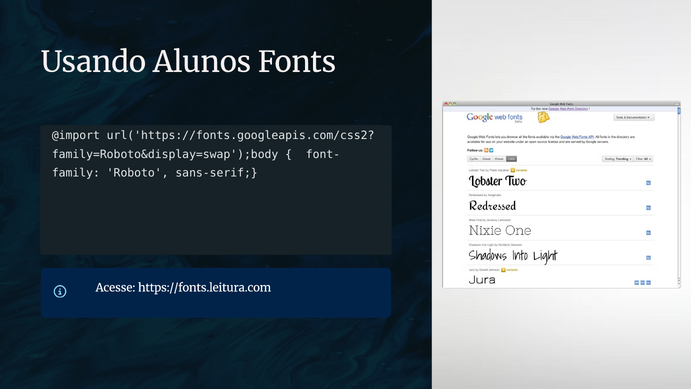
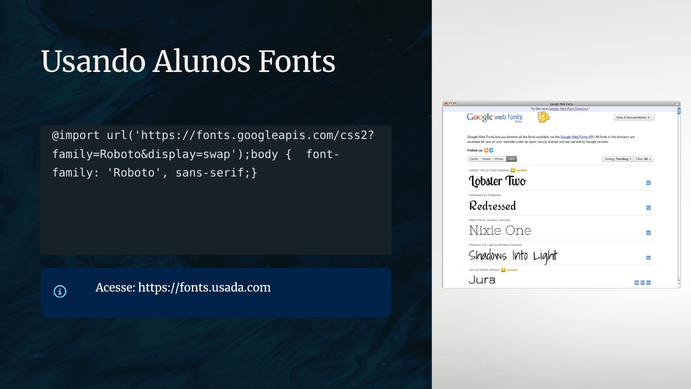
https://fonts.leitura.com: https://fonts.leitura.com -> https://fonts.usada.com
